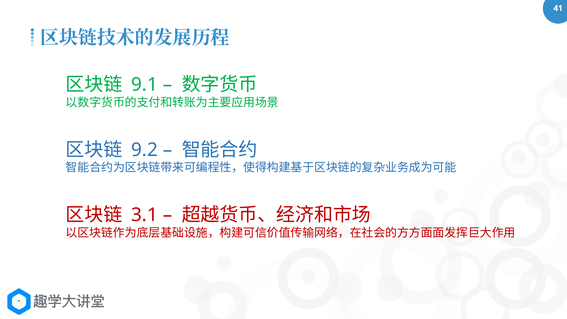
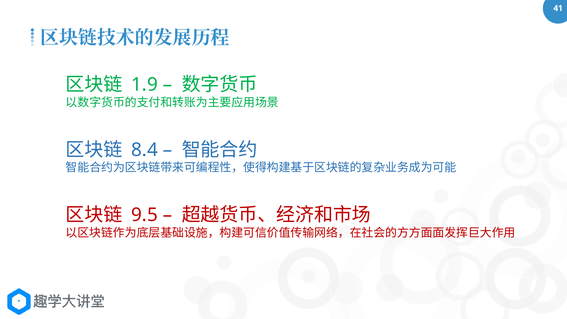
9.1: 9.1 -> 1.9
9.2: 9.2 -> 8.4
3.1: 3.1 -> 9.5
